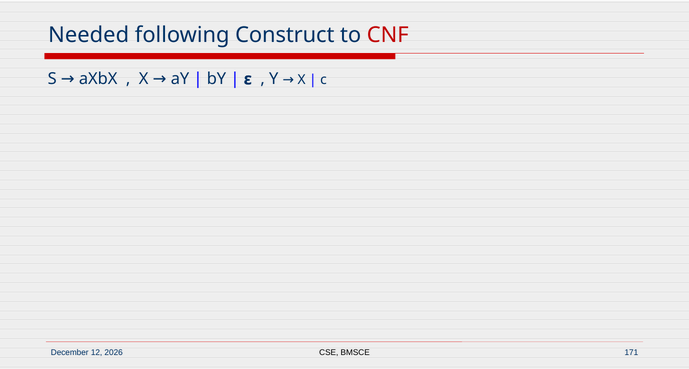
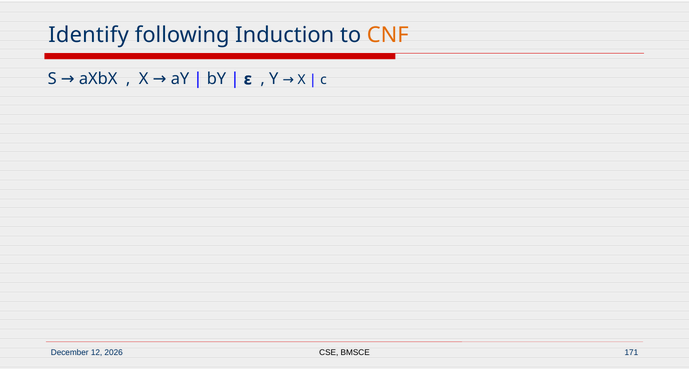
Needed: Needed -> Identify
Construct: Construct -> Induction
CNF colour: red -> orange
